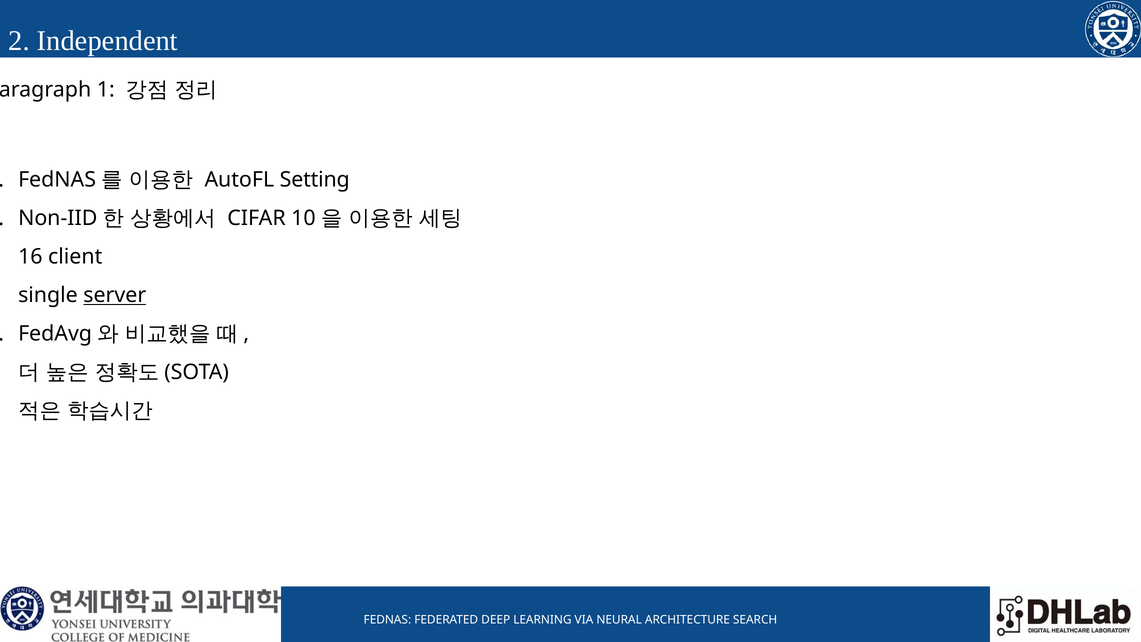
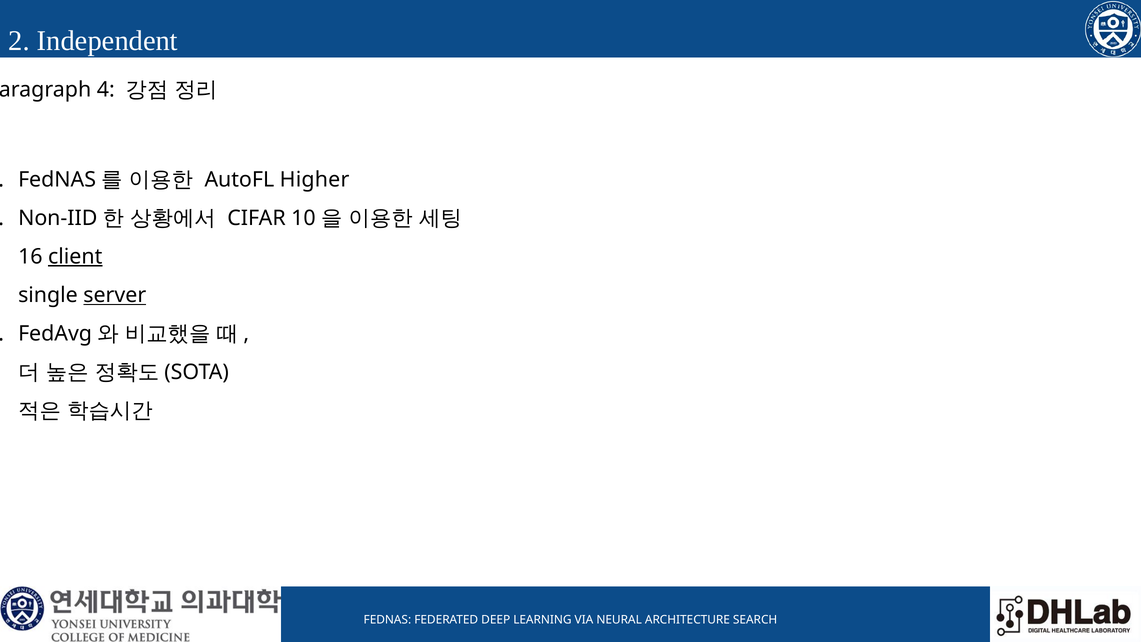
1 at (106, 90): 1 -> 4
Setting: Setting -> Higher
client underline: none -> present
